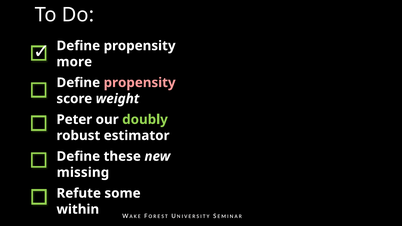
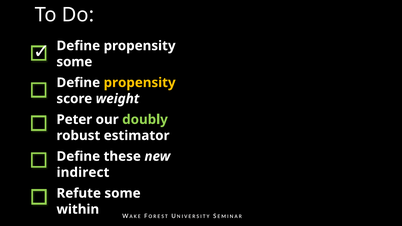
more at (74, 62): more -> some
propensity at (140, 83) colour: pink -> yellow
missing: missing -> indirect
